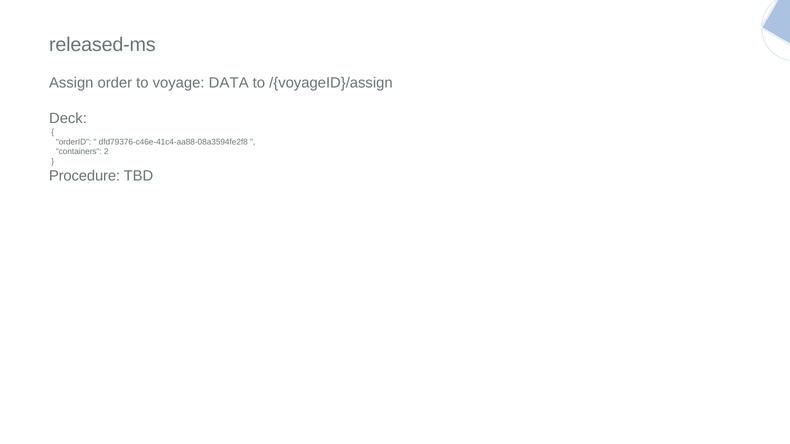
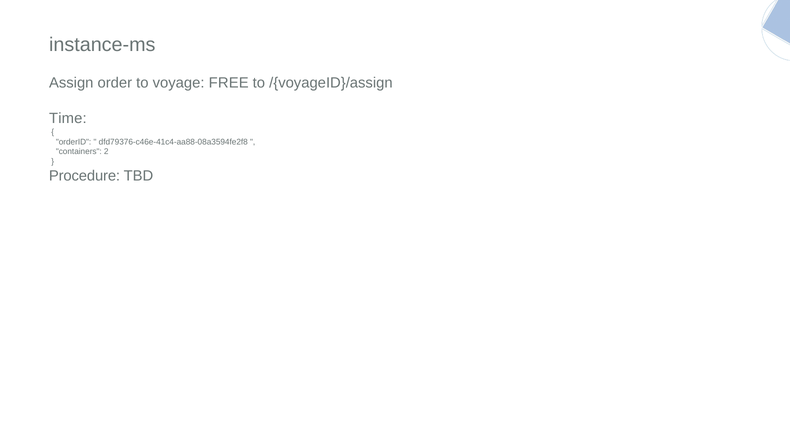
released-ms: released-ms -> instance-ms
DATA: DATA -> FREE
Deck: Deck -> Time
